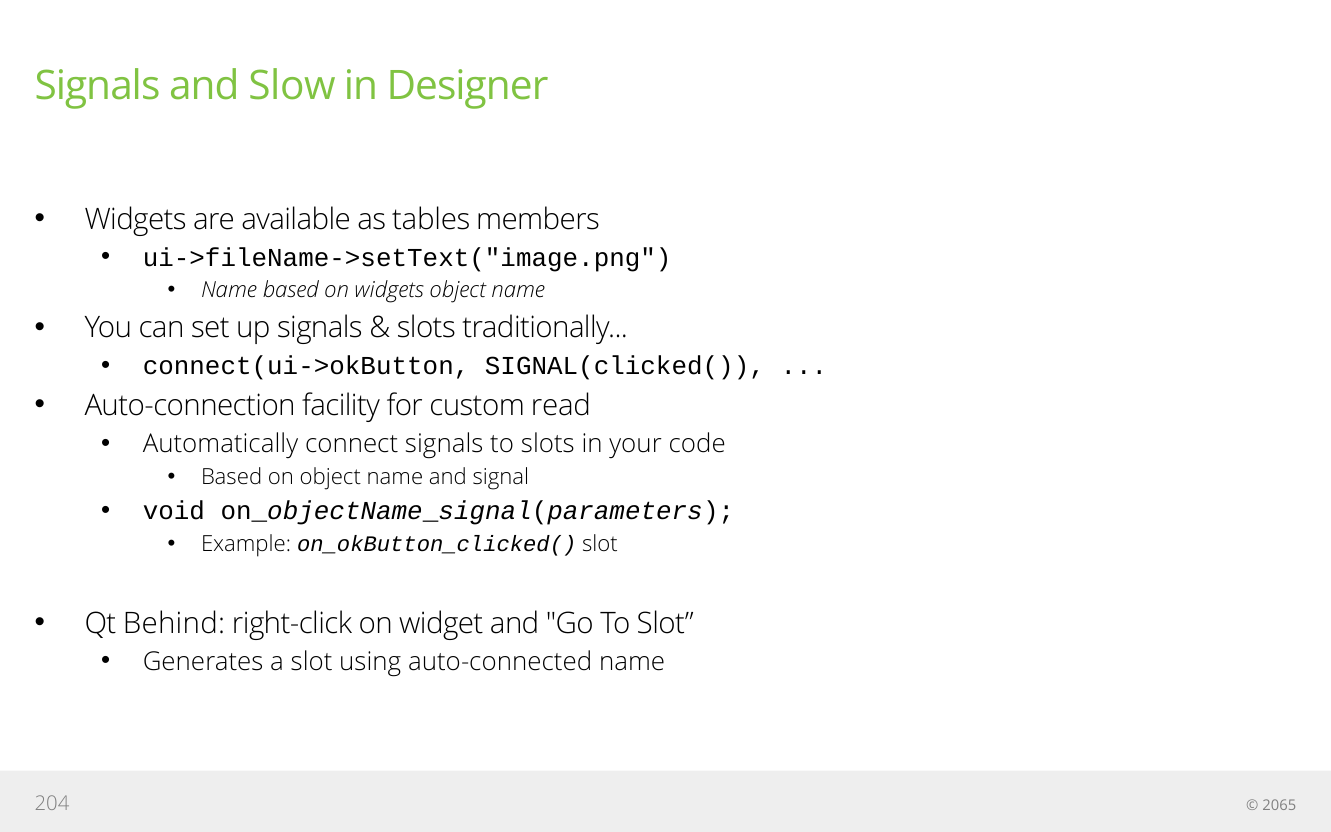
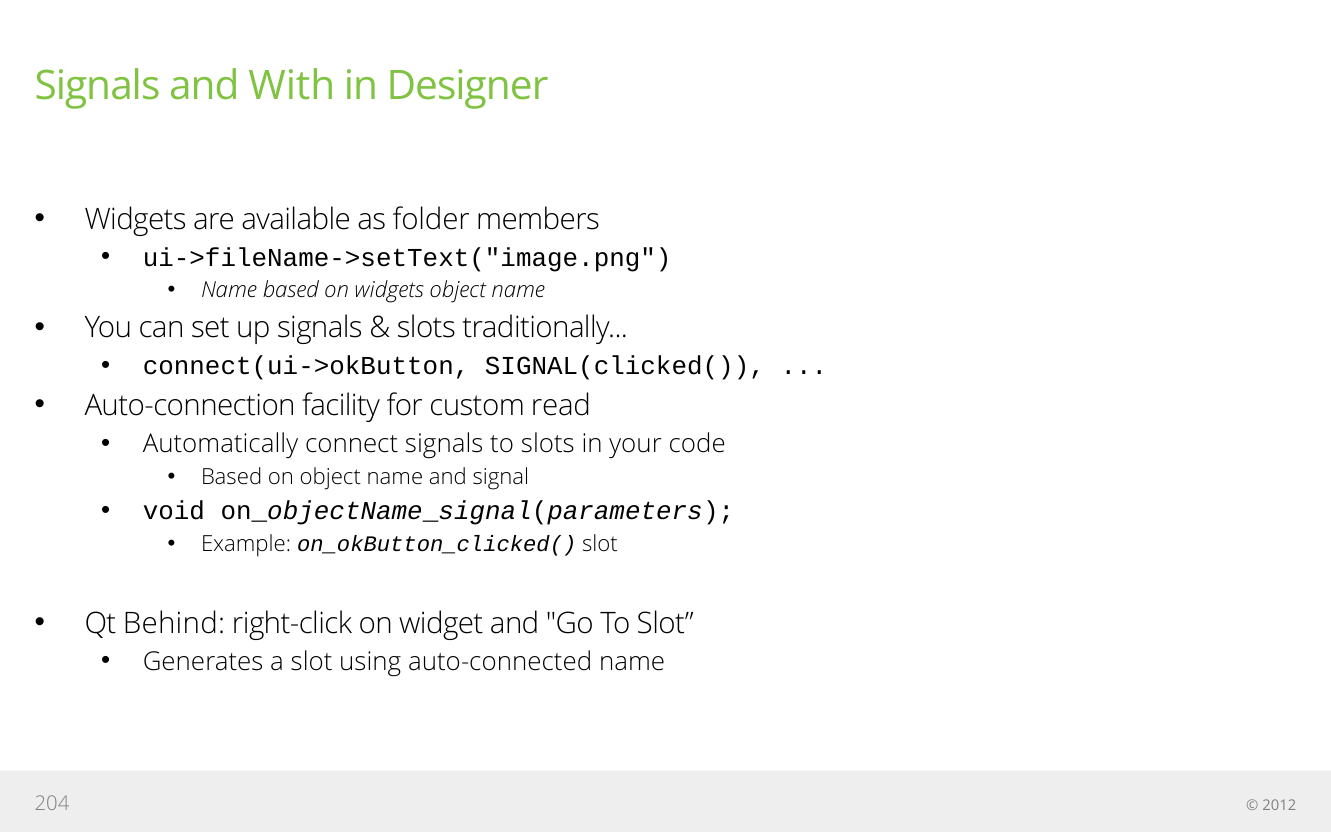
Slow: Slow -> With
tables: tables -> folder
2065: 2065 -> 2012
